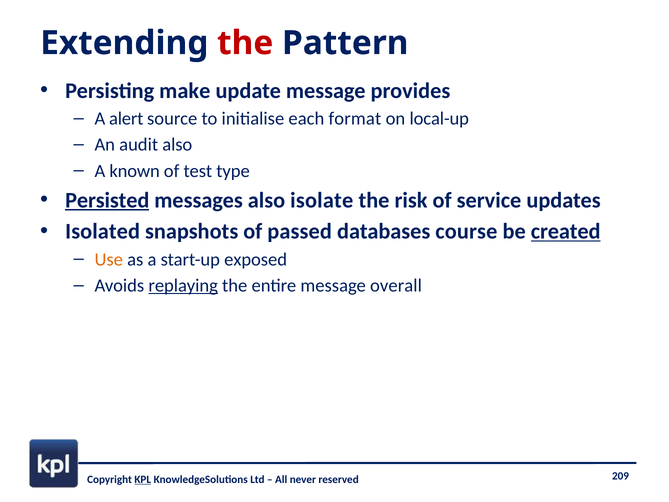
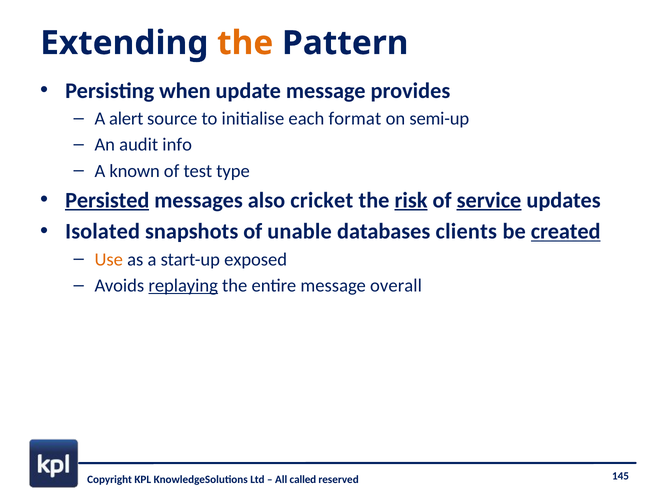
the at (245, 43) colour: red -> orange
make: make -> when
local-up: local-up -> semi-up
audit also: also -> info
isolate: isolate -> cricket
risk underline: none -> present
service underline: none -> present
passed: passed -> unable
course: course -> clients
KPL underline: present -> none
never: never -> called
209: 209 -> 145
